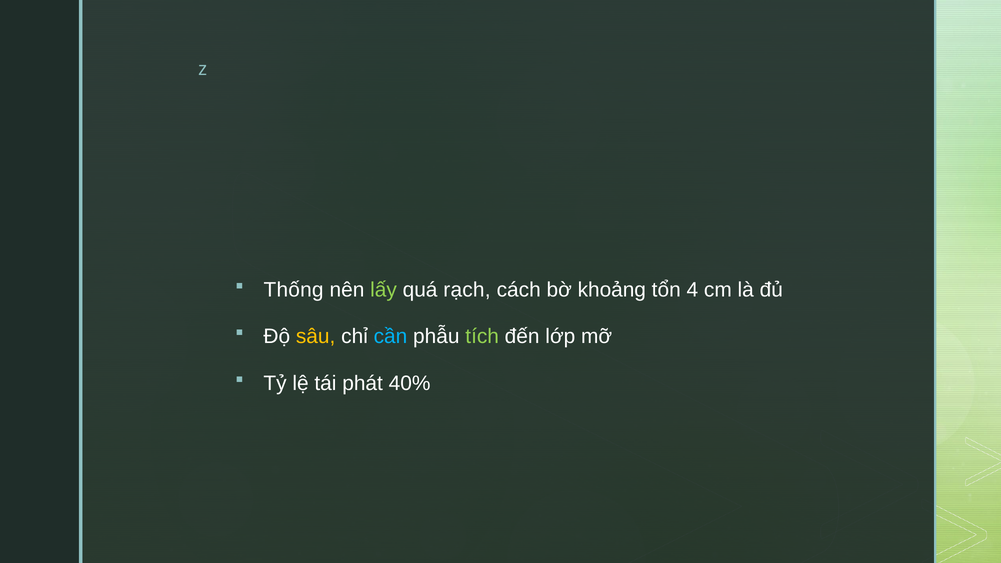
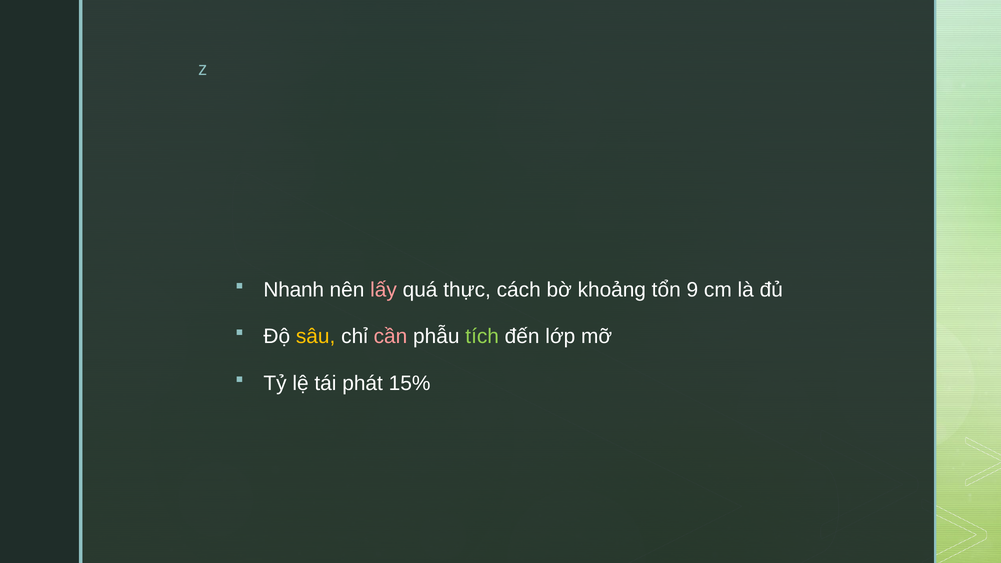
Thống: Thống -> Nhanh
lấy colour: light green -> pink
rạch: rạch -> thực
4: 4 -> 9
cần colour: light blue -> pink
40%: 40% -> 15%
